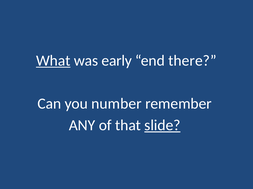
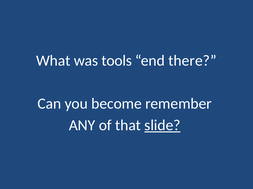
What underline: present -> none
early: early -> tools
number: number -> become
